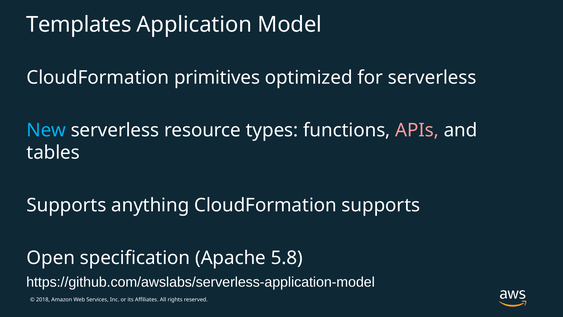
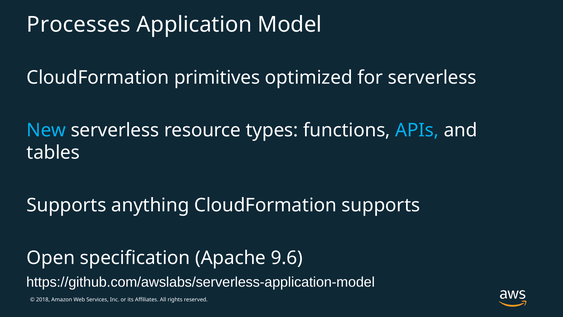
Templates: Templates -> Processes
APIs colour: pink -> light blue
5.8: 5.8 -> 9.6
